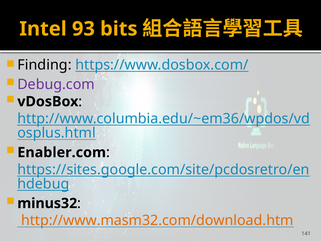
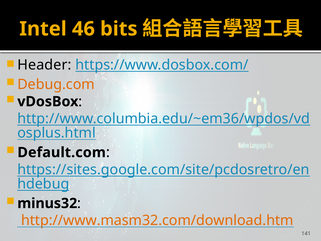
93: 93 -> 46
Finding: Finding -> Header
Debug.com colour: purple -> orange
Enabler.com: Enabler.com -> Default.com
